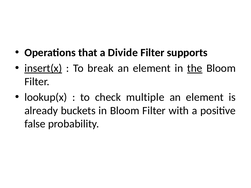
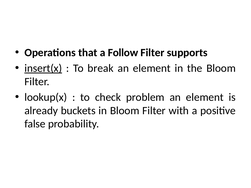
Divide: Divide -> Follow
the underline: present -> none
multiple: multiple -> problem
